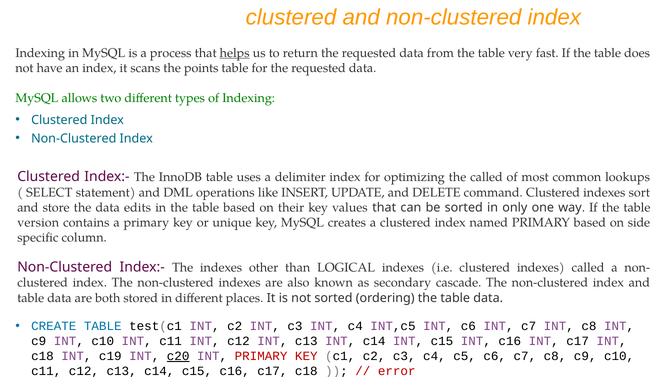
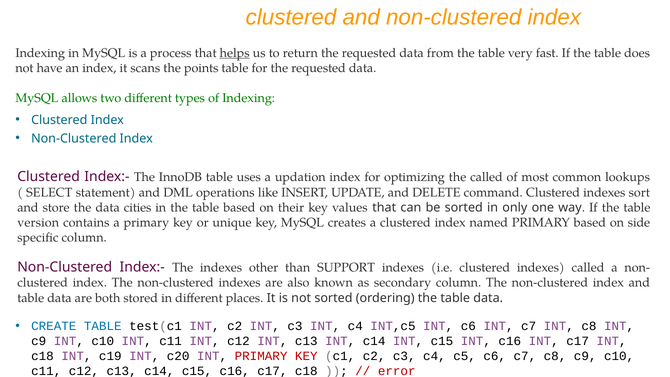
delimiter: delimiter -> updation
edits: edits -> cities
LOGICAL: LOGICAL -> SUPPORT
secondary cascade: cascade -> column
c20 underline: present -> none
